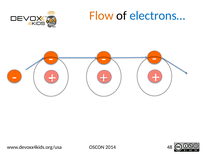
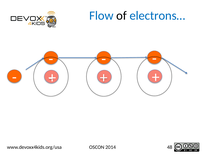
Flow colour: orange -> blue
